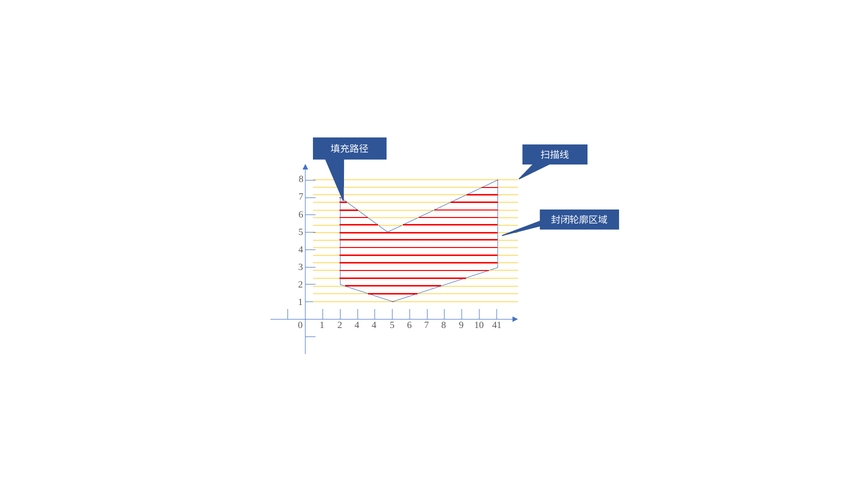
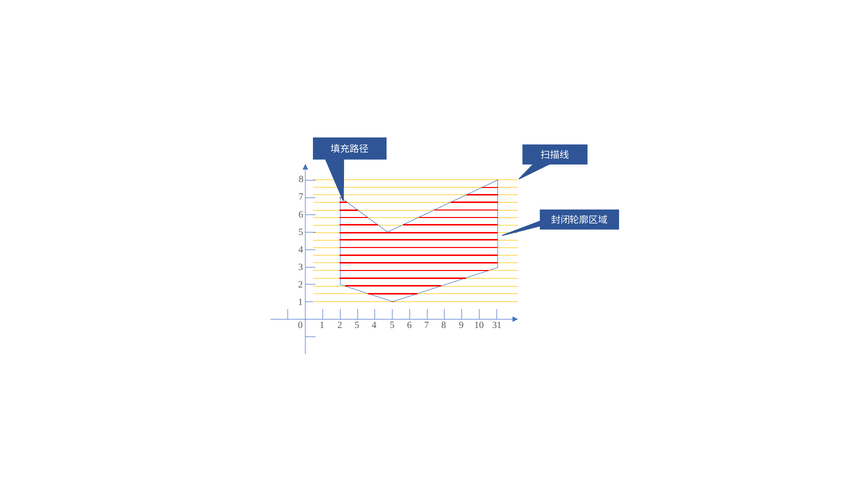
2 4: 4 -> 5
41: 41 -> 31
